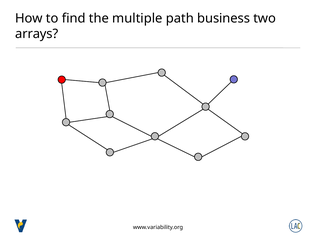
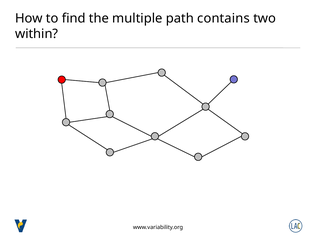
business: business -> contains
arrays: arrays -> within
